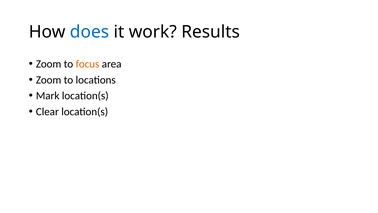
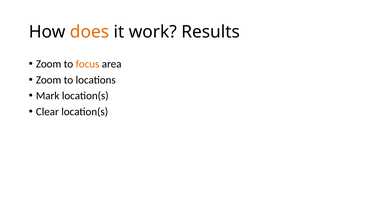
does colour: blue -> orange
